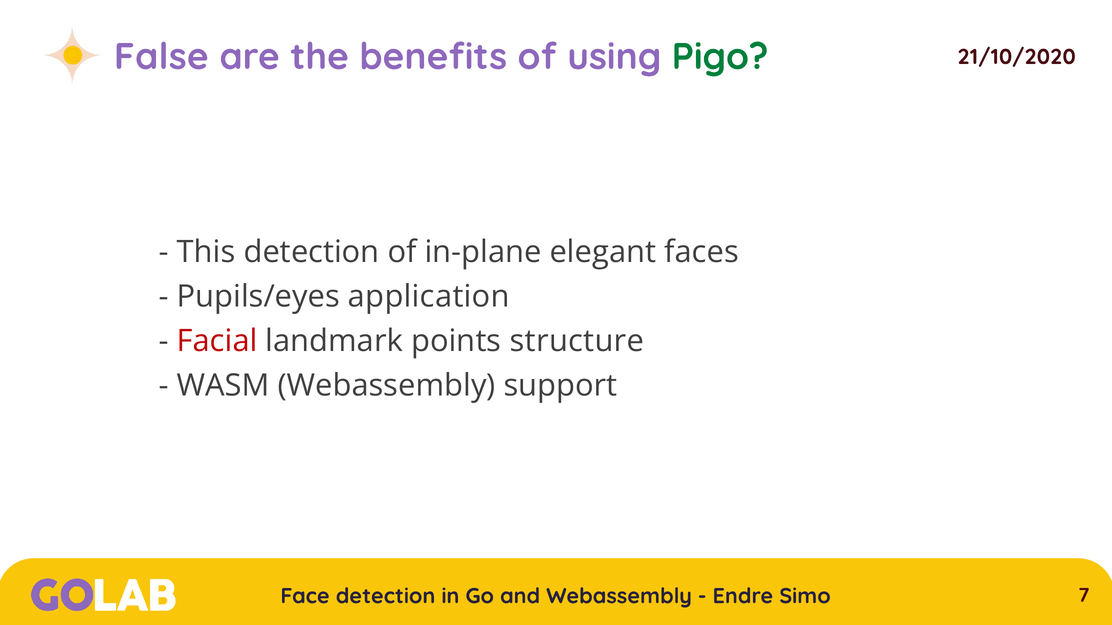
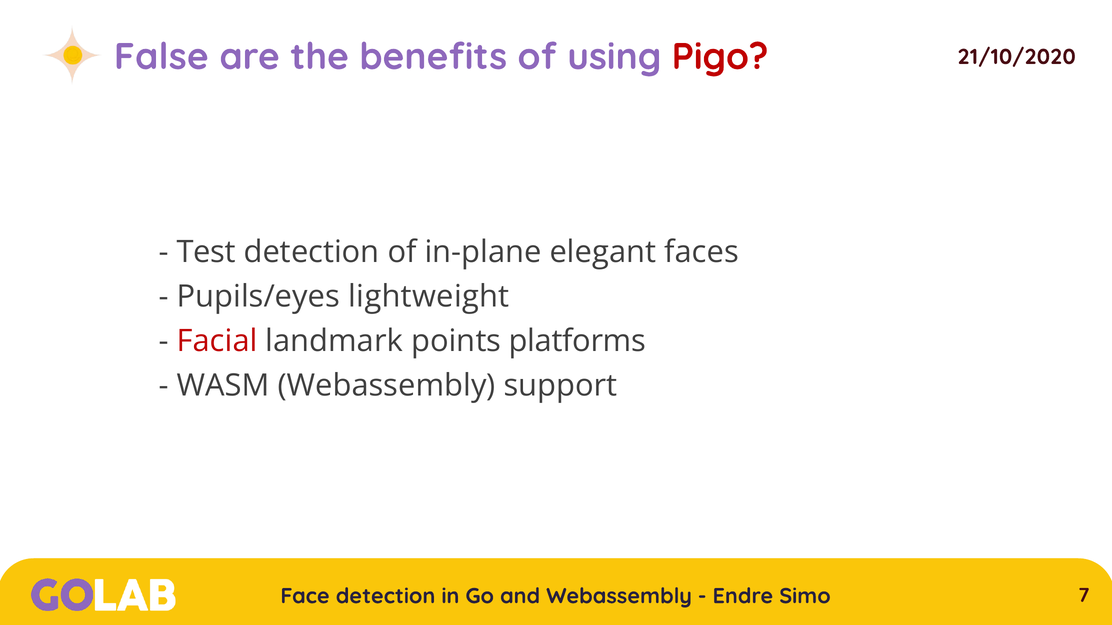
Pigo colour: green -> red
This: This -> Test
application: application -> lightweight
structure: structure -> platforms
